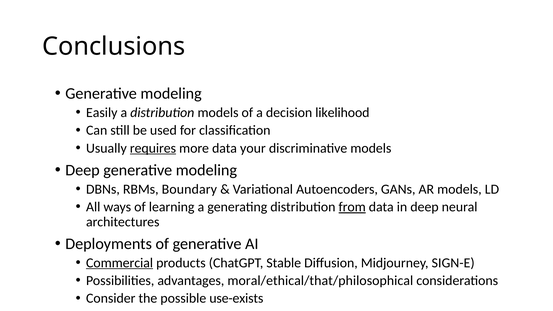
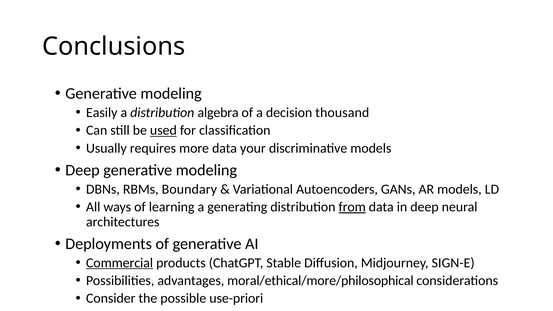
distribution models: models -> algebra
likelihood: likelihood -> thousand
used underline: none -> present
requires underline: present -> none
moral/ethical/that/philosophical: moral/ethical/that/philosophical -> moral/ethical/more/philosophical
use-exists: use-exists -> use-priori
